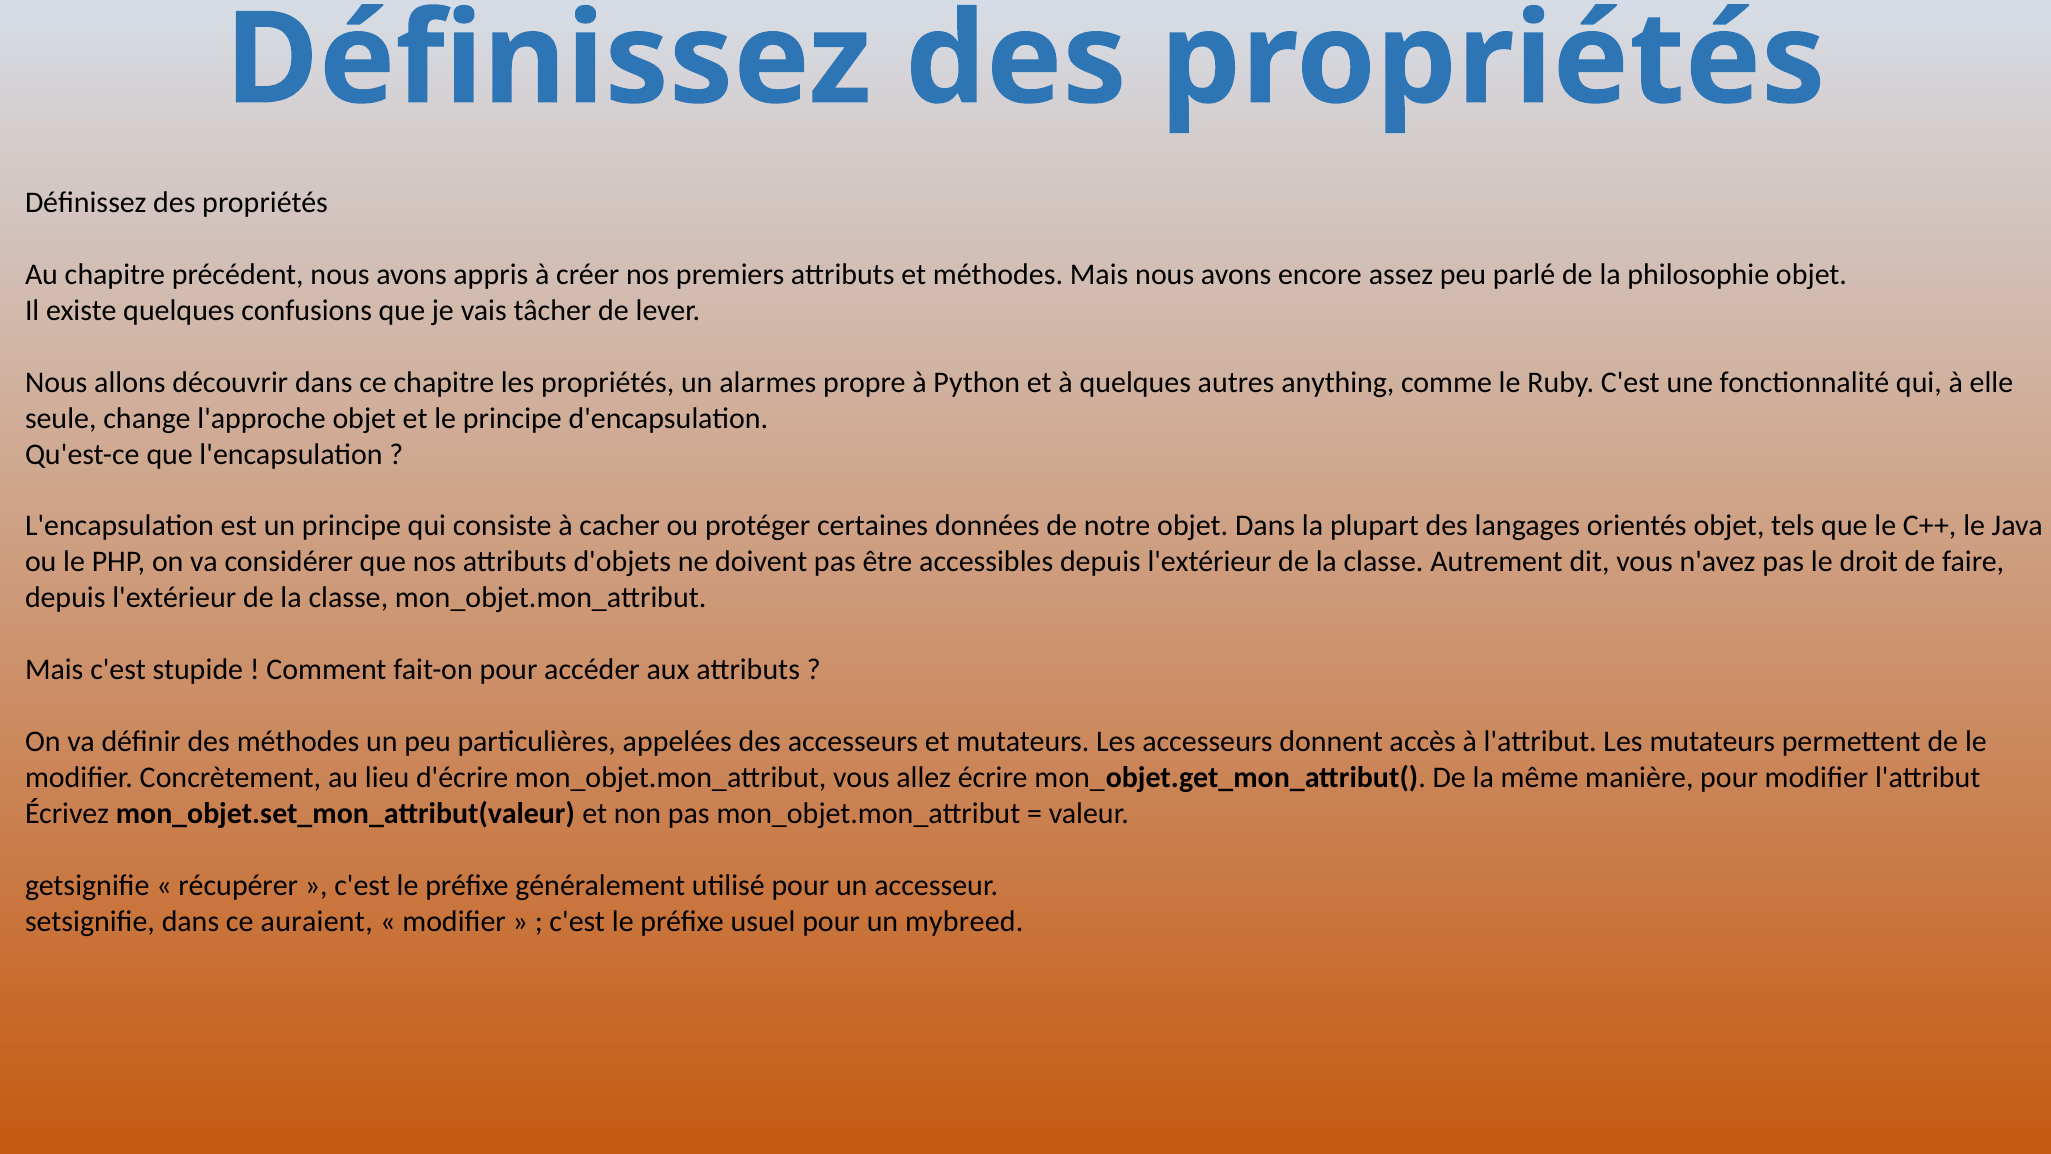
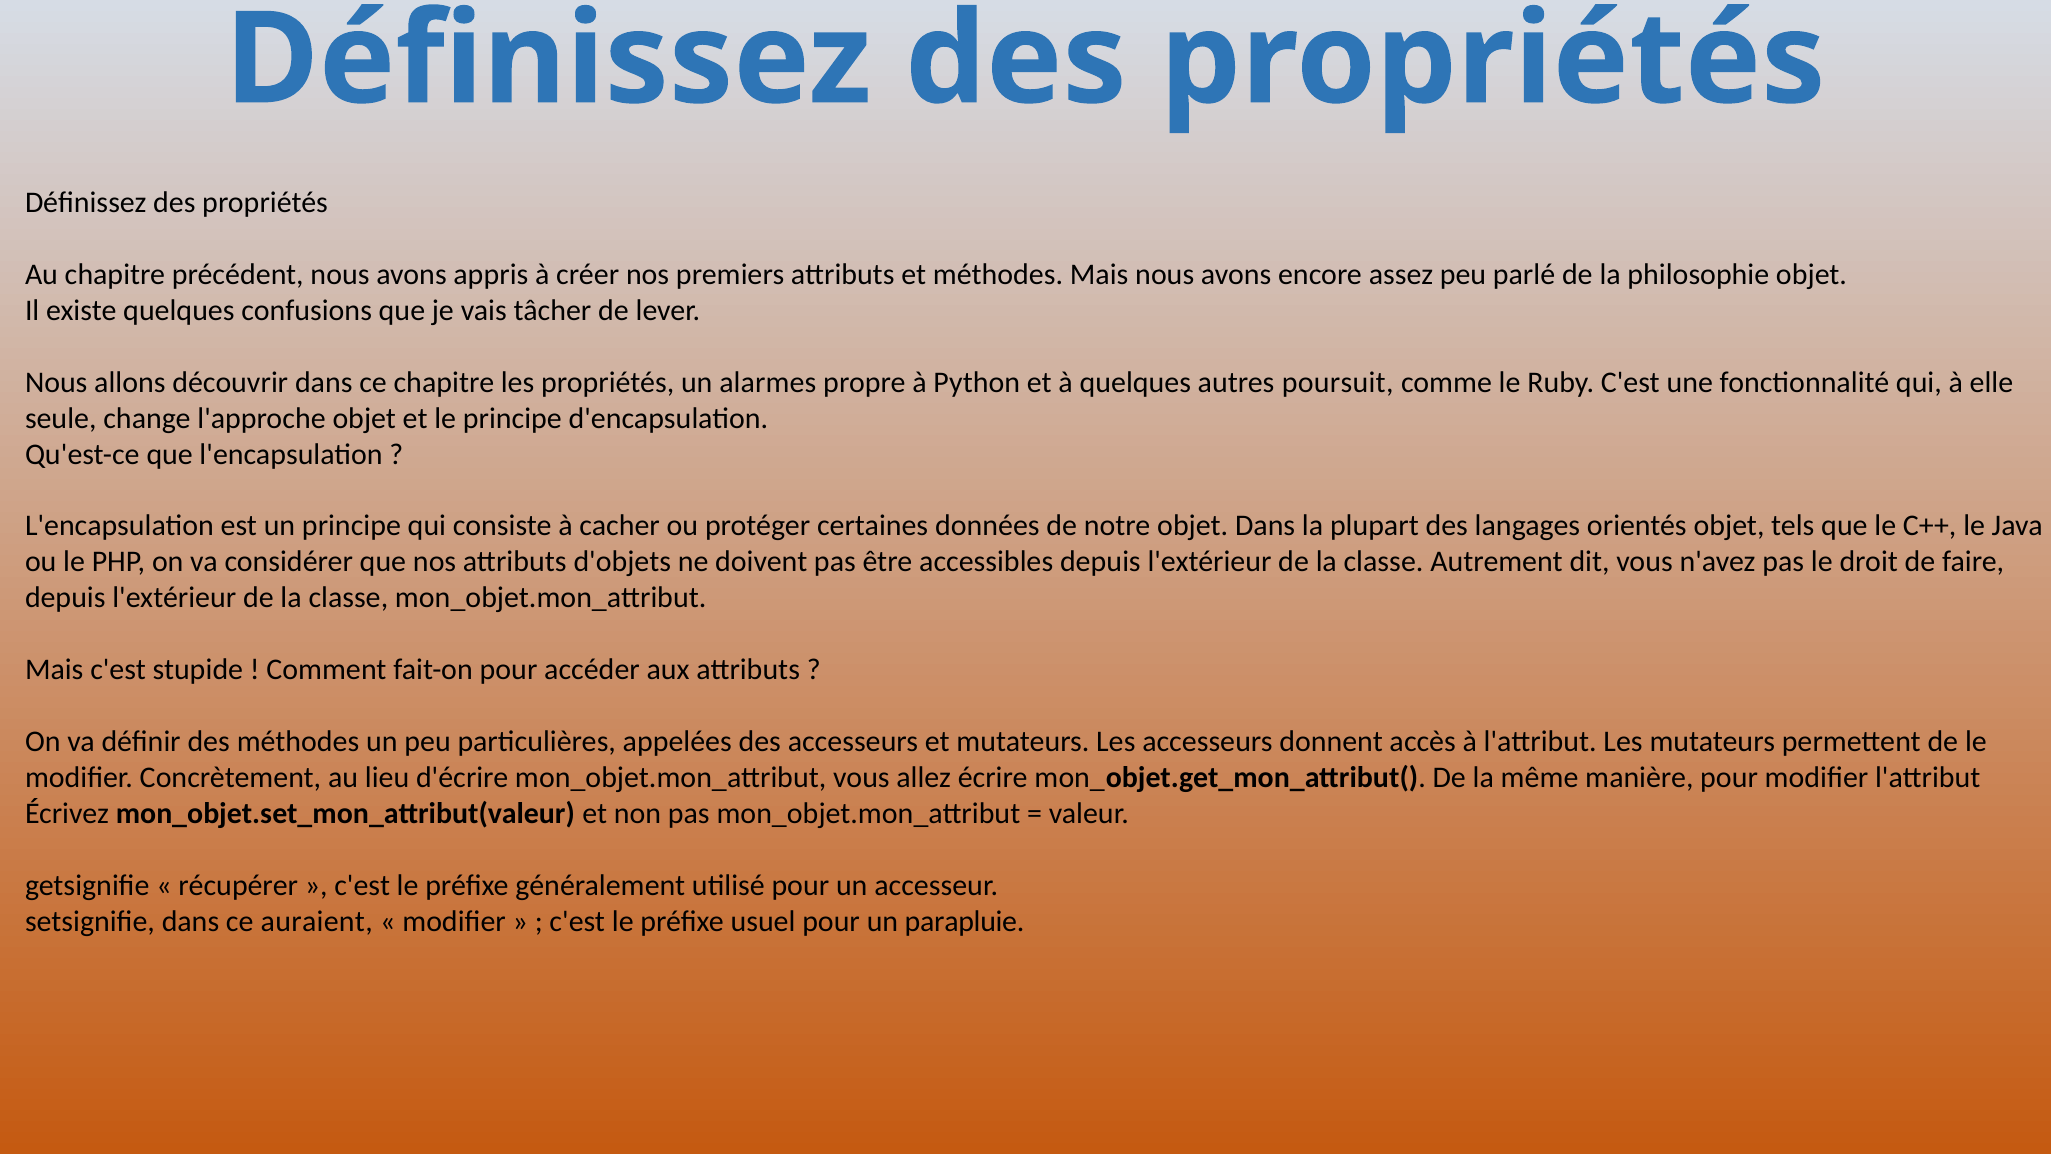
anything: anything -> poursuit
mybreed: mybreed -> parapluie
